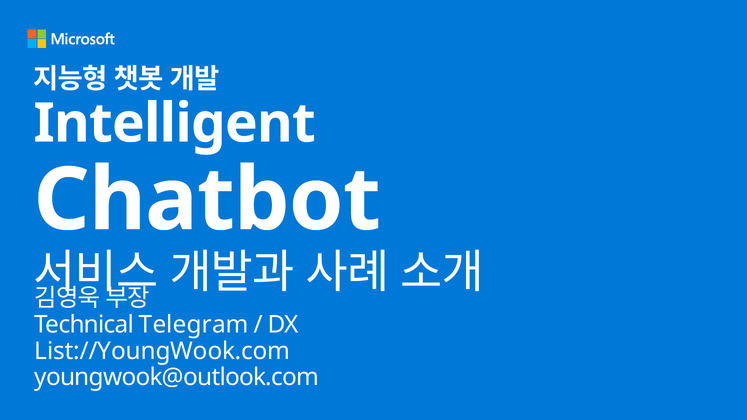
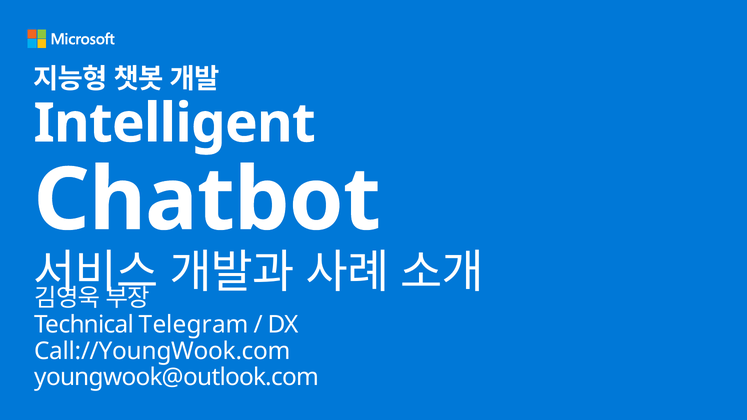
List://YoungWook.com: List://YoungWook.com -> Call://YoungWook.com
